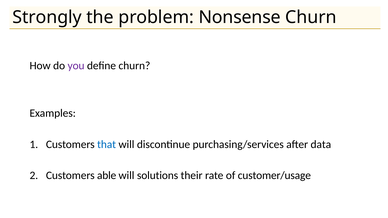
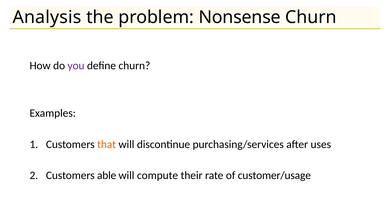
Strongly: Strongly -> Analysis
that colour: blue -> orange
data: data -> uses
solutions: solutions -> compute
